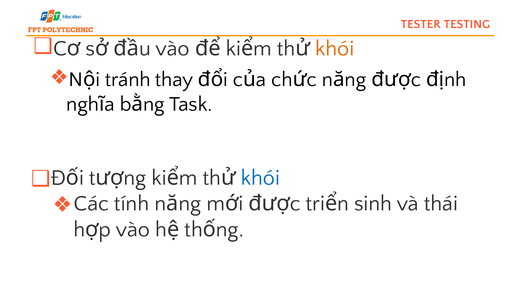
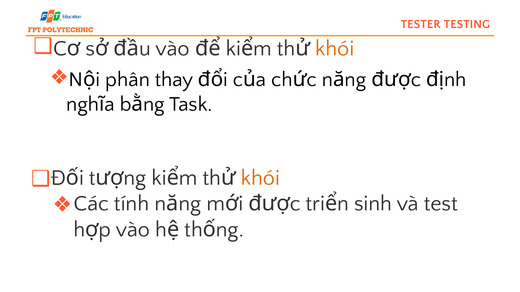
tránh: tránh -> phân
khói at (260, 178) colour: blue -> orange
thái: thái -> test
